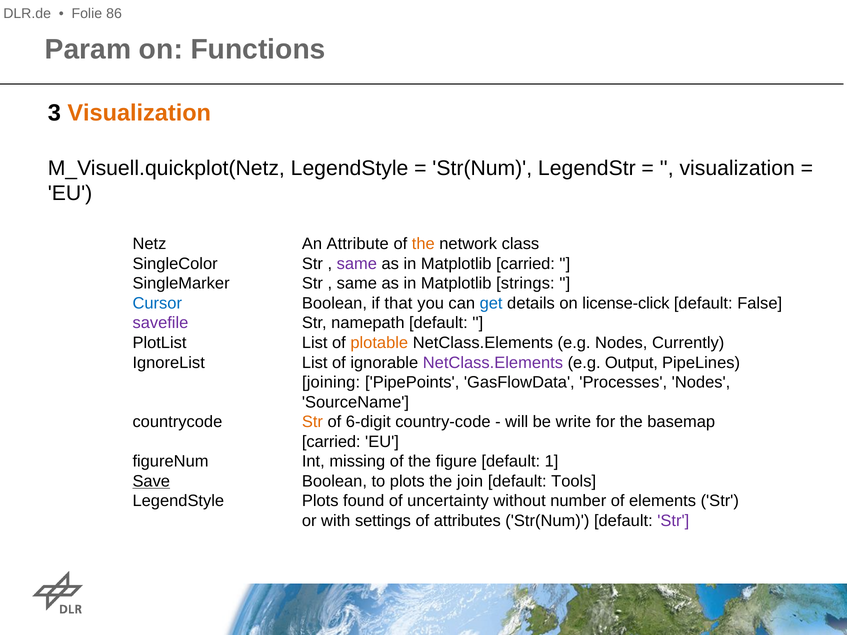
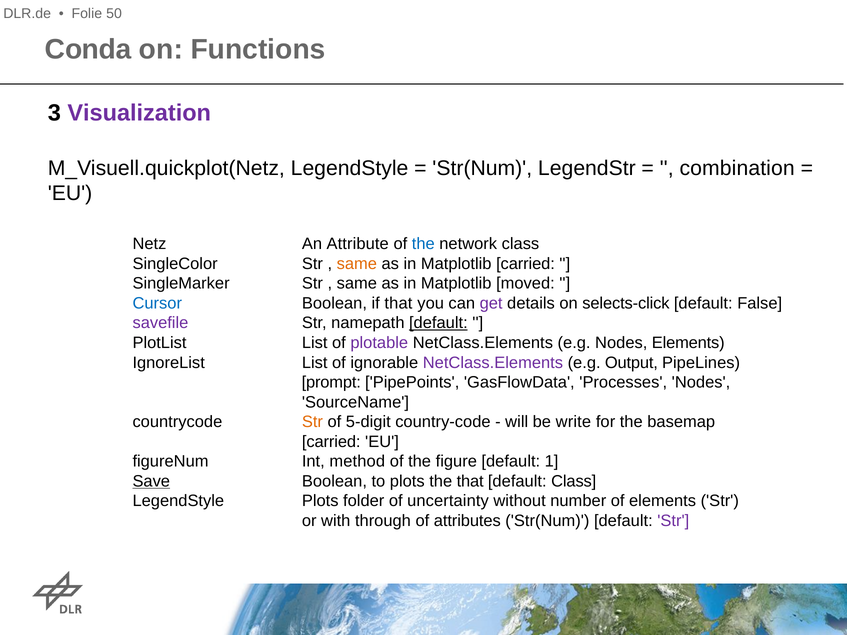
86: 86 -> 50
Param: Param -> Conda
Visualization at (139, 113) colour: orange -> purple
visualization at (737, 168): visualization -> combination
the at (423, 244) colour: orange -> blue
same at (357, 264) colour: purple -> orange
strings: strings -> moved
get colour: blue -> purple
license-click: license-click -> selects-click
default at (438, 323) underline: none -> present
plotable colour: orange -> purple
Nodes Currently: Currently -> Elements
joining: joining -> prompt
6-digit: 6-digit -> 5-digit
missing: missing -> method
the join: join -> that
default Tools: Tools -> Class
found: found -> folder
settings: settings -> through
